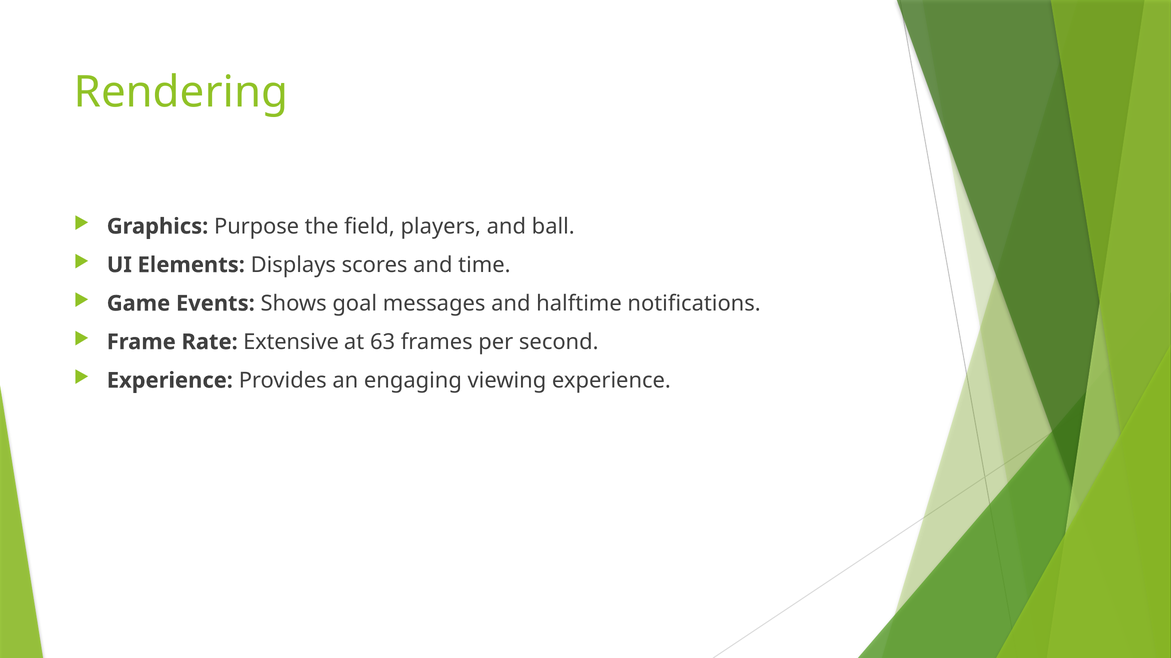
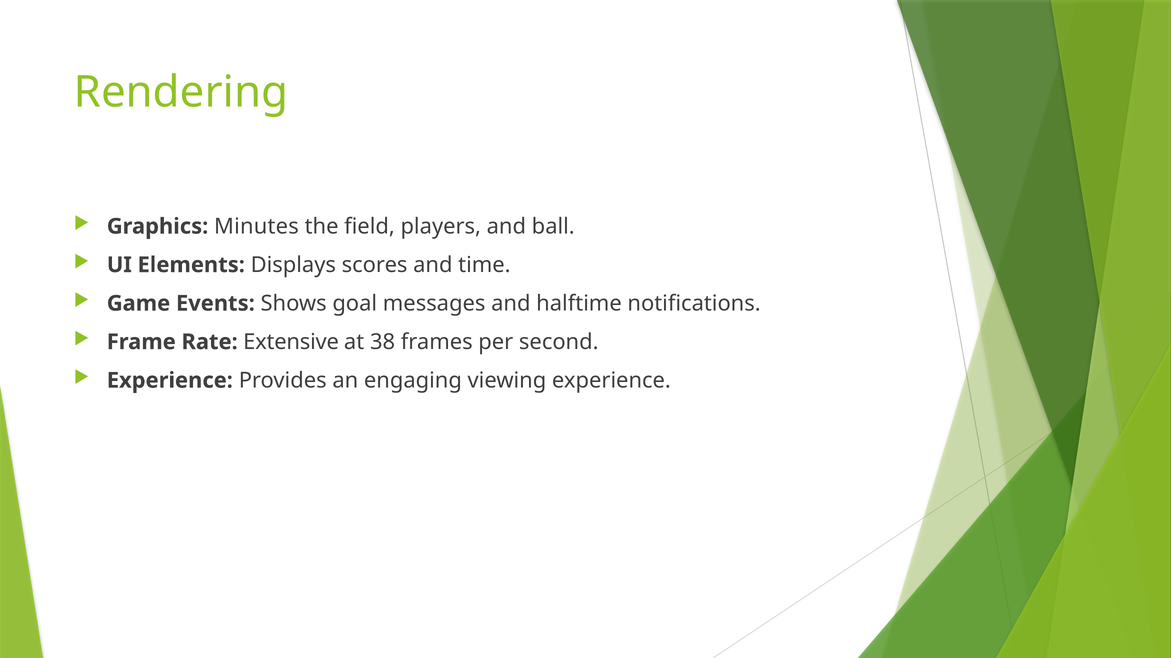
Purpose: Purpose -> Minutes
63: 63 -> 38
